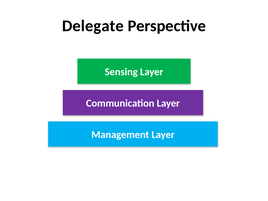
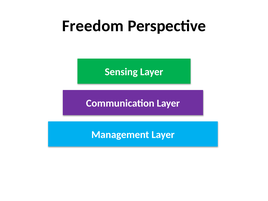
Delegate: Delegate -> Freedom
